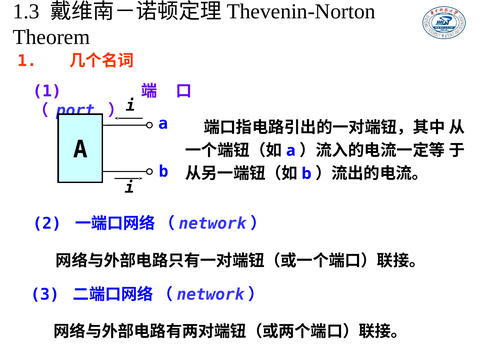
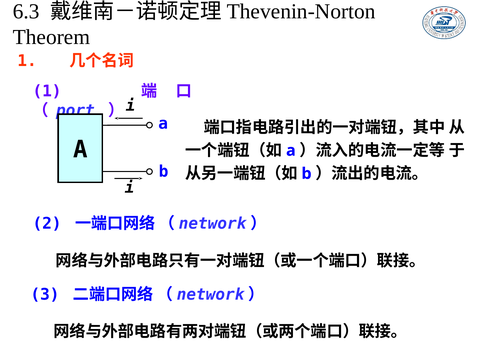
1.3: 1.3 -> 6.3
